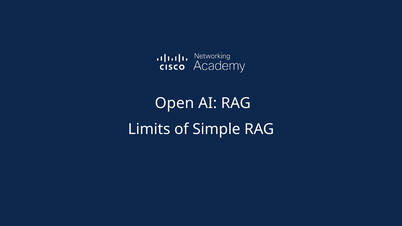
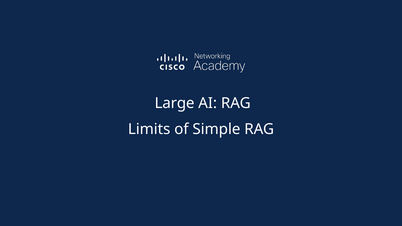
Open: Open -> Large
